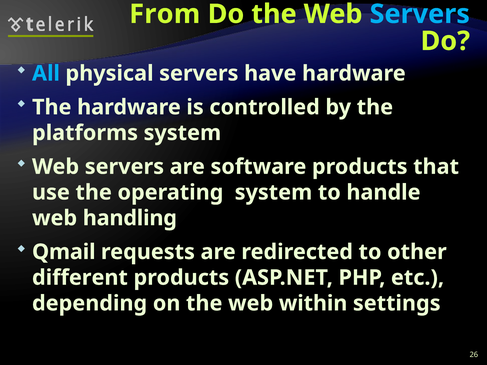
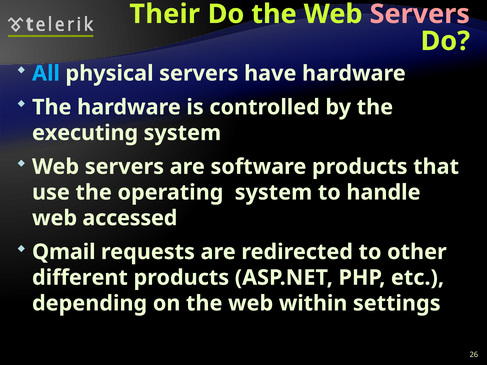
From: From -> Their
Servers at (420, 14) colour: light blue -> pink
platforms: platforms -> executing
handling: handling -> accessed
